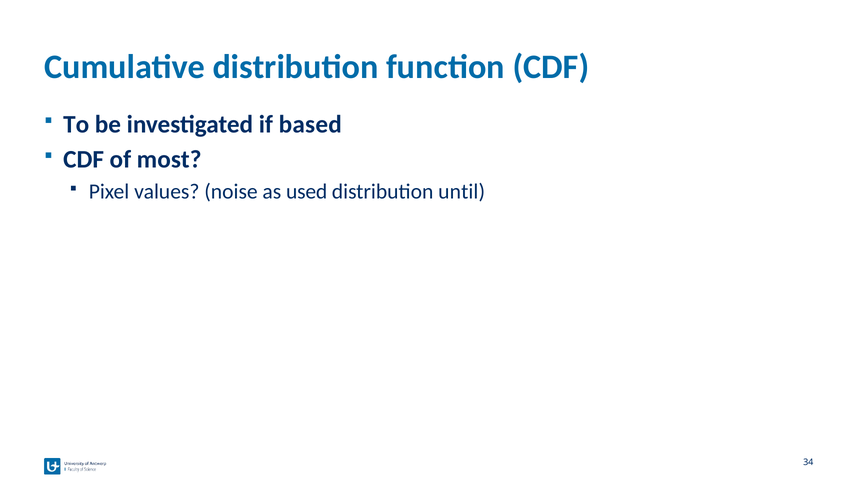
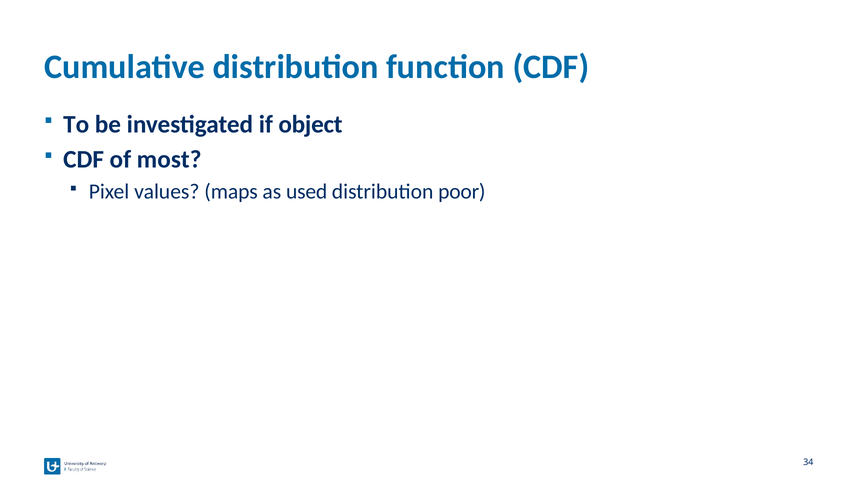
based: based -> object
noise: noise -> maps
until: until -> poor
